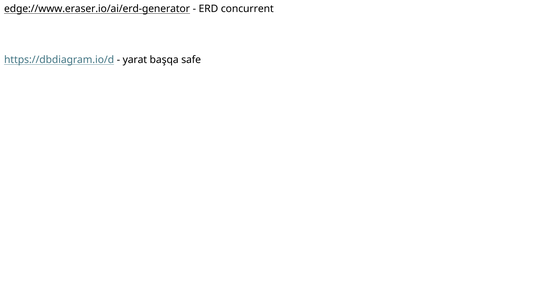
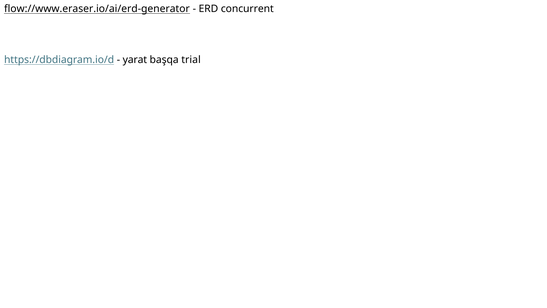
edge://www.eraser.io/ai/erd-generator: edge://www.eraser.io/ai/erd-generator -> flow://www.eraser.io/ai/erd-generator
safe: safe -> trial
